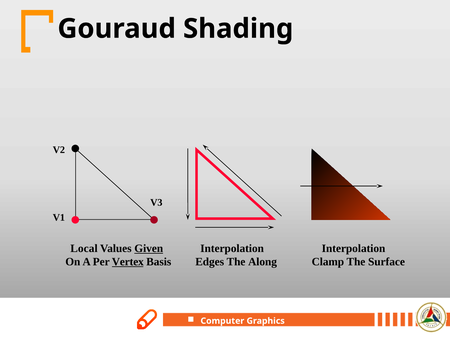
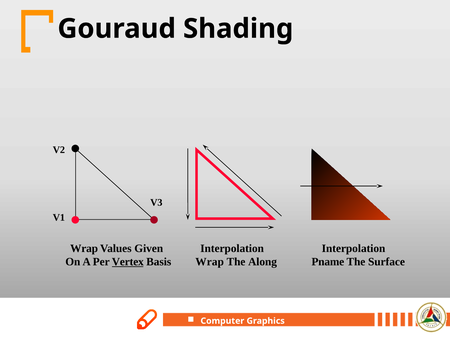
Local at (84, 248): Local -> Wrap
Given underline: present -> none
Edges at (210, 261): Edges -> Wrap
Clamp: Clamp -> Pname
